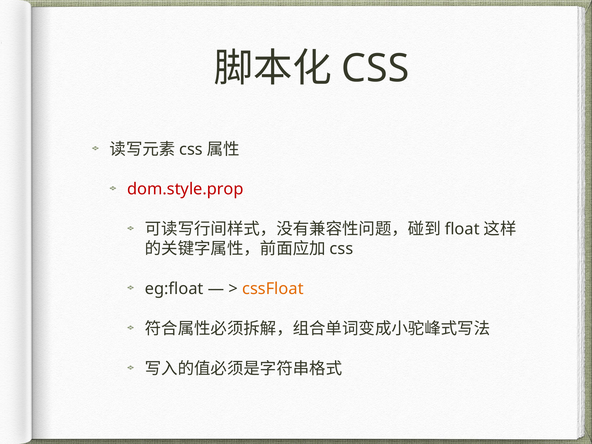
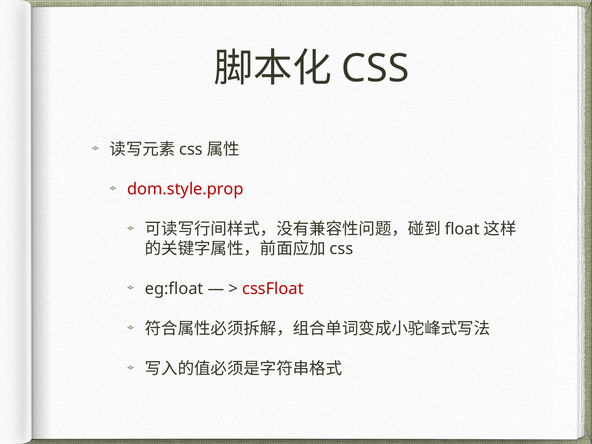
cssFloat colour: orange -> red
